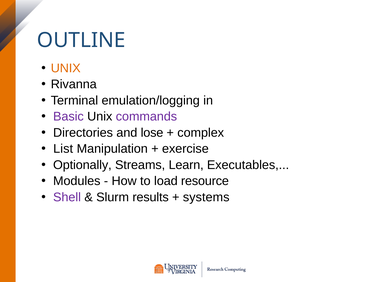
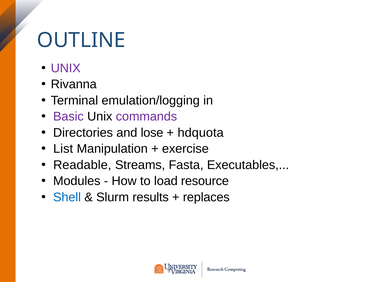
UNIX at (66, 68) colour: orange -> purple
complex: complex -> hdquota
Optionally: Optionally -> Readable
Learn: Learn -> Fasta
Shell colour: purple -> blue
systems: systems -> replaces
